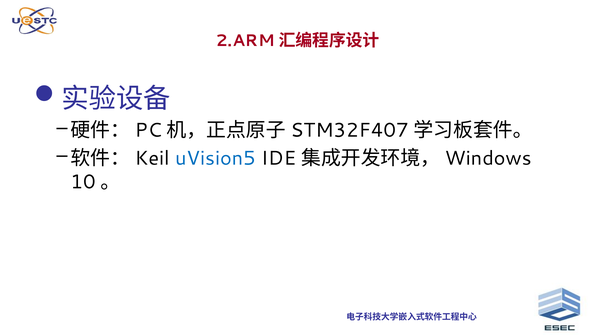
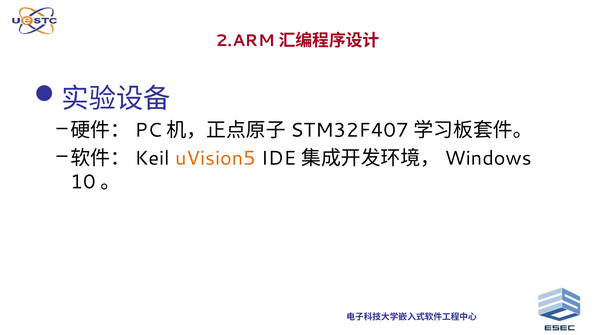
uVision5 colour: blue -> orange
